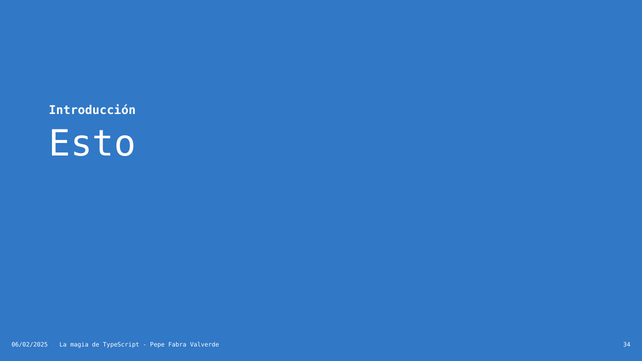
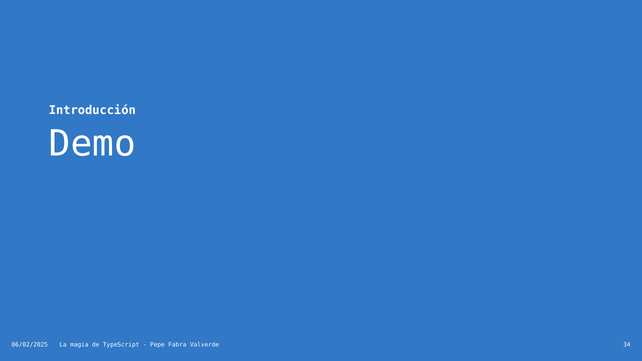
Esto: Esto -> Demo
